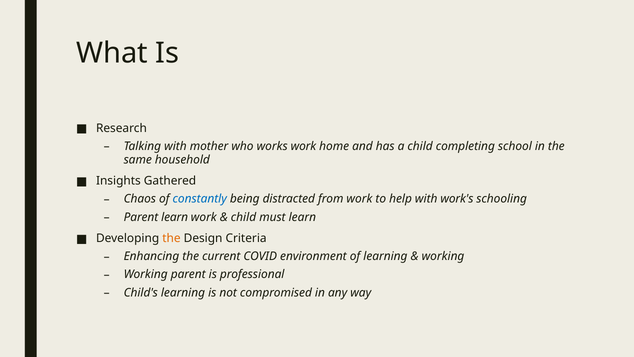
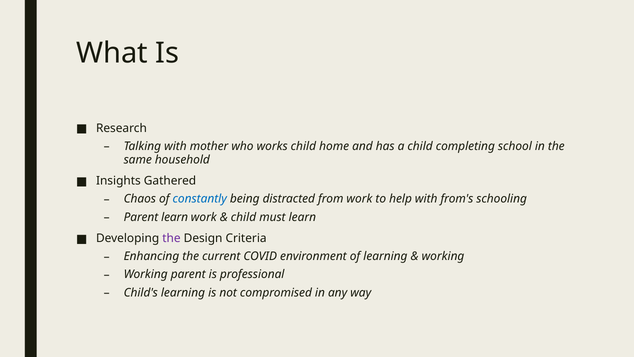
works work: work -> child
work's: work's -> from's
the at (171, 238) colour: orange -> purple
